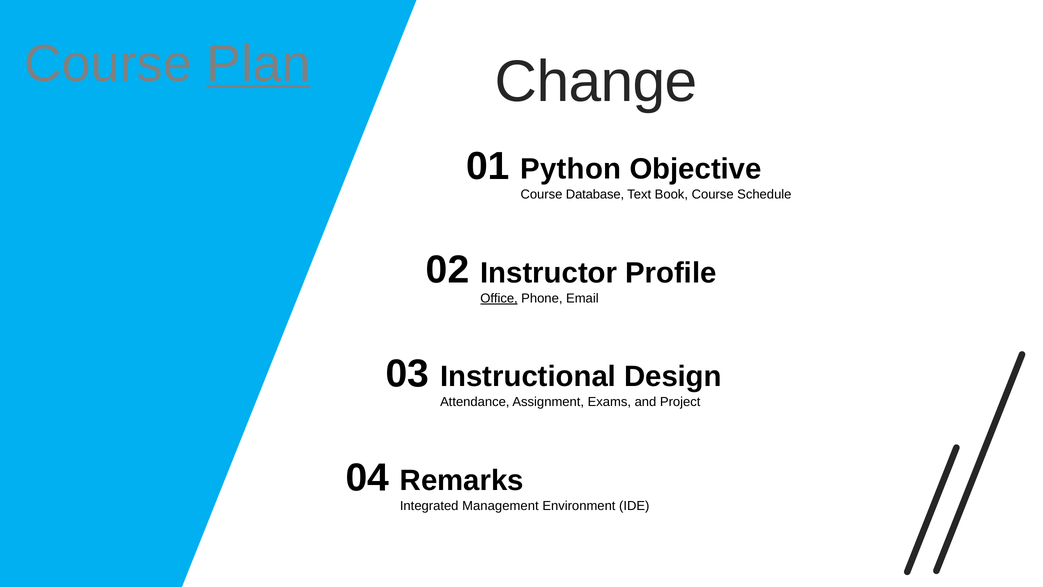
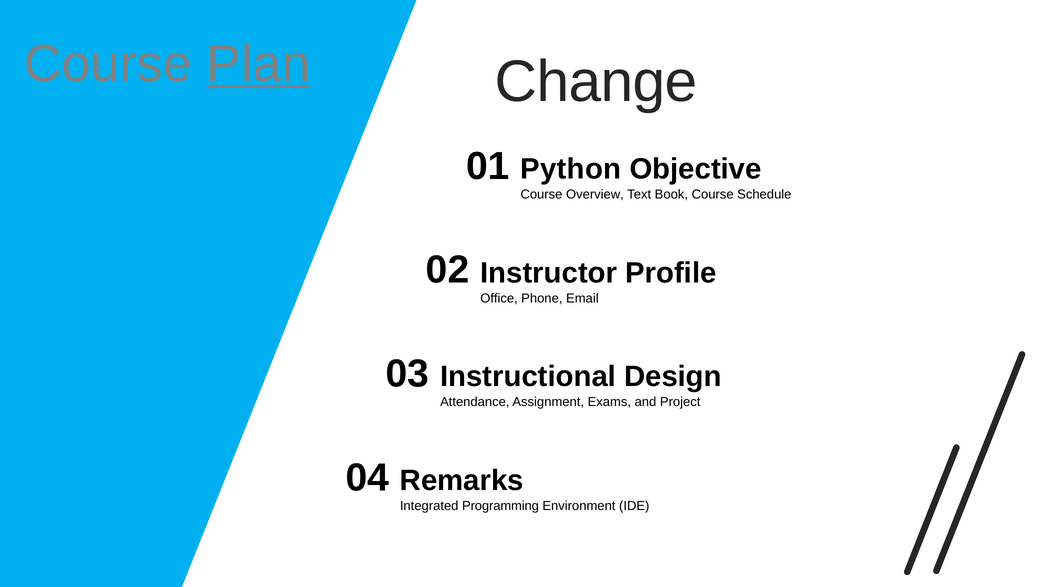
Database: Database -> Overview
Office underline: present -> none
Management: Management -> Programming
